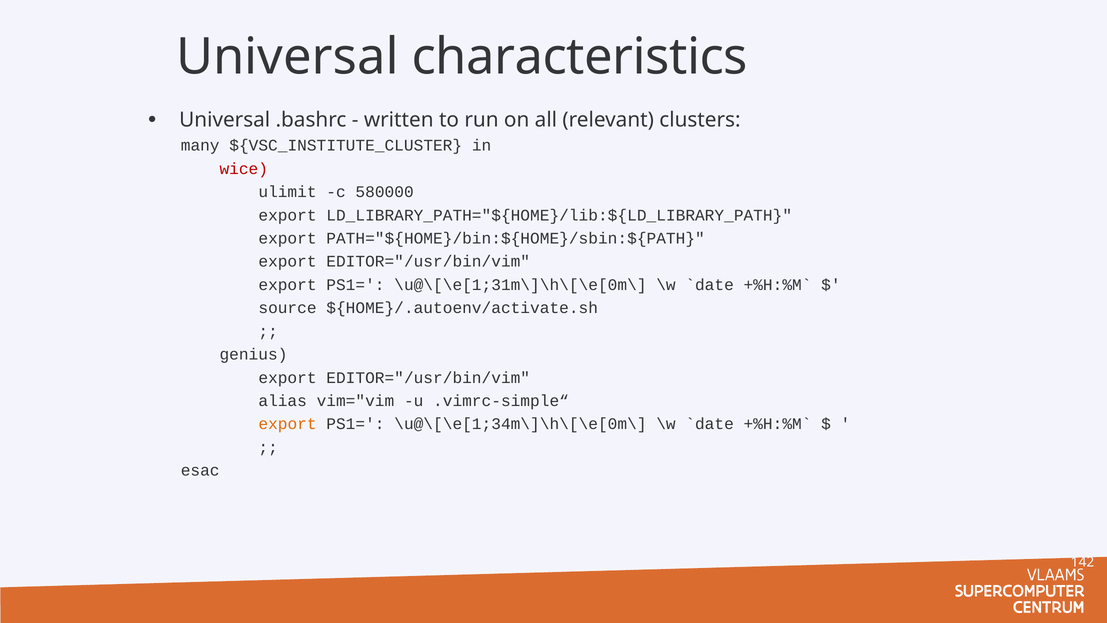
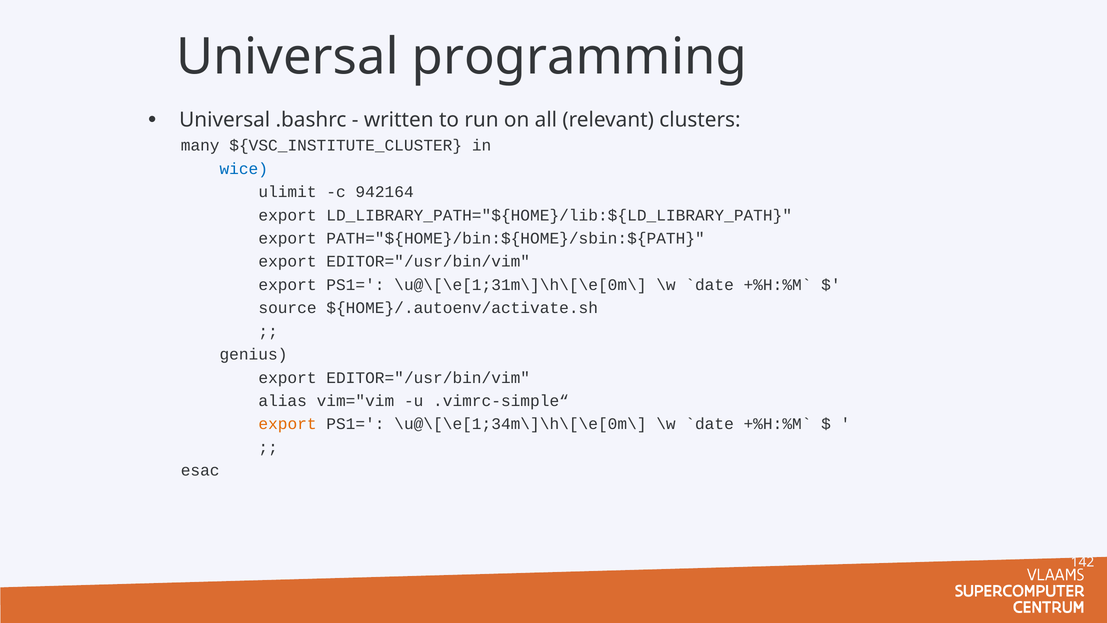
characteristics: characteristics -> programming
wice colour: red -> blue
580000: 580000 -> 942164
